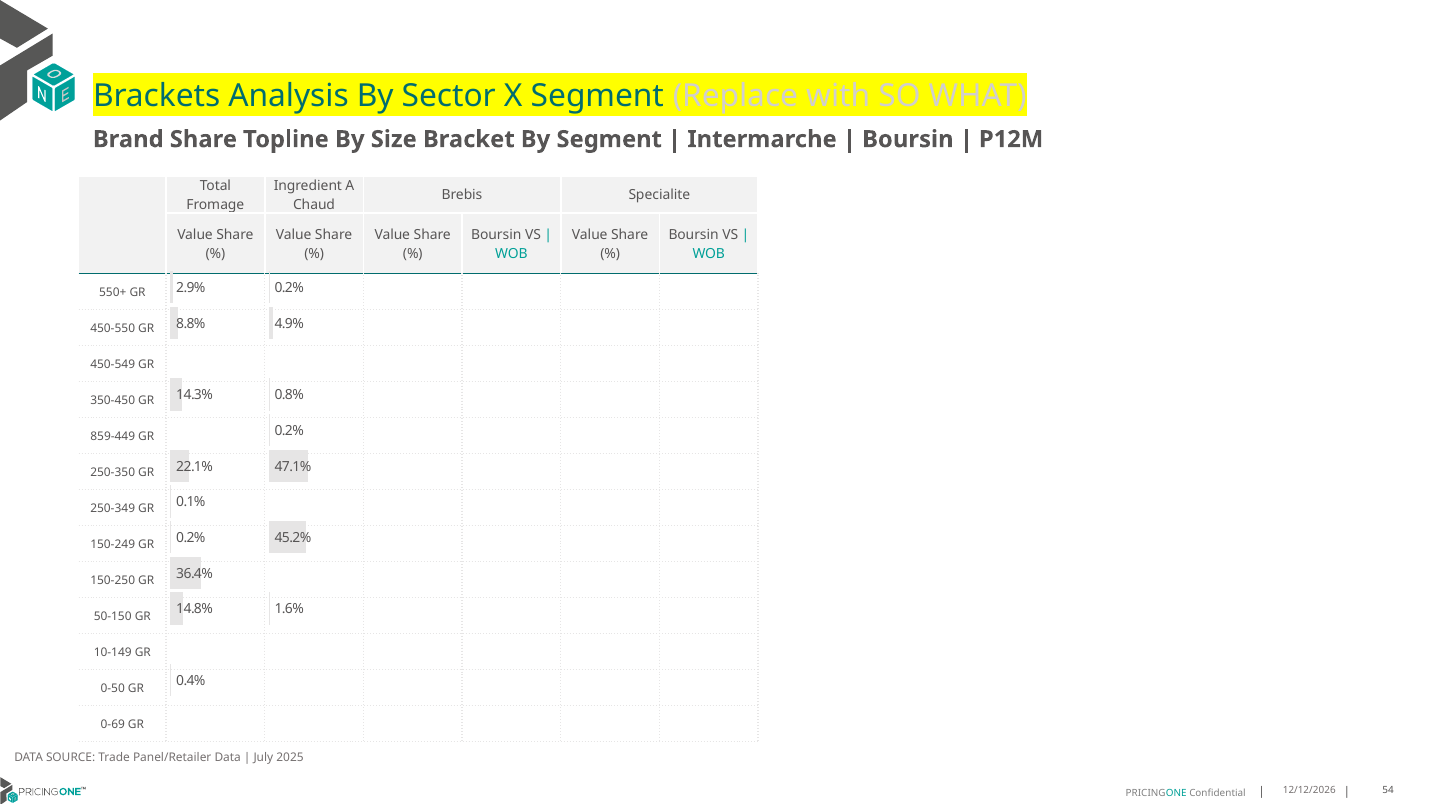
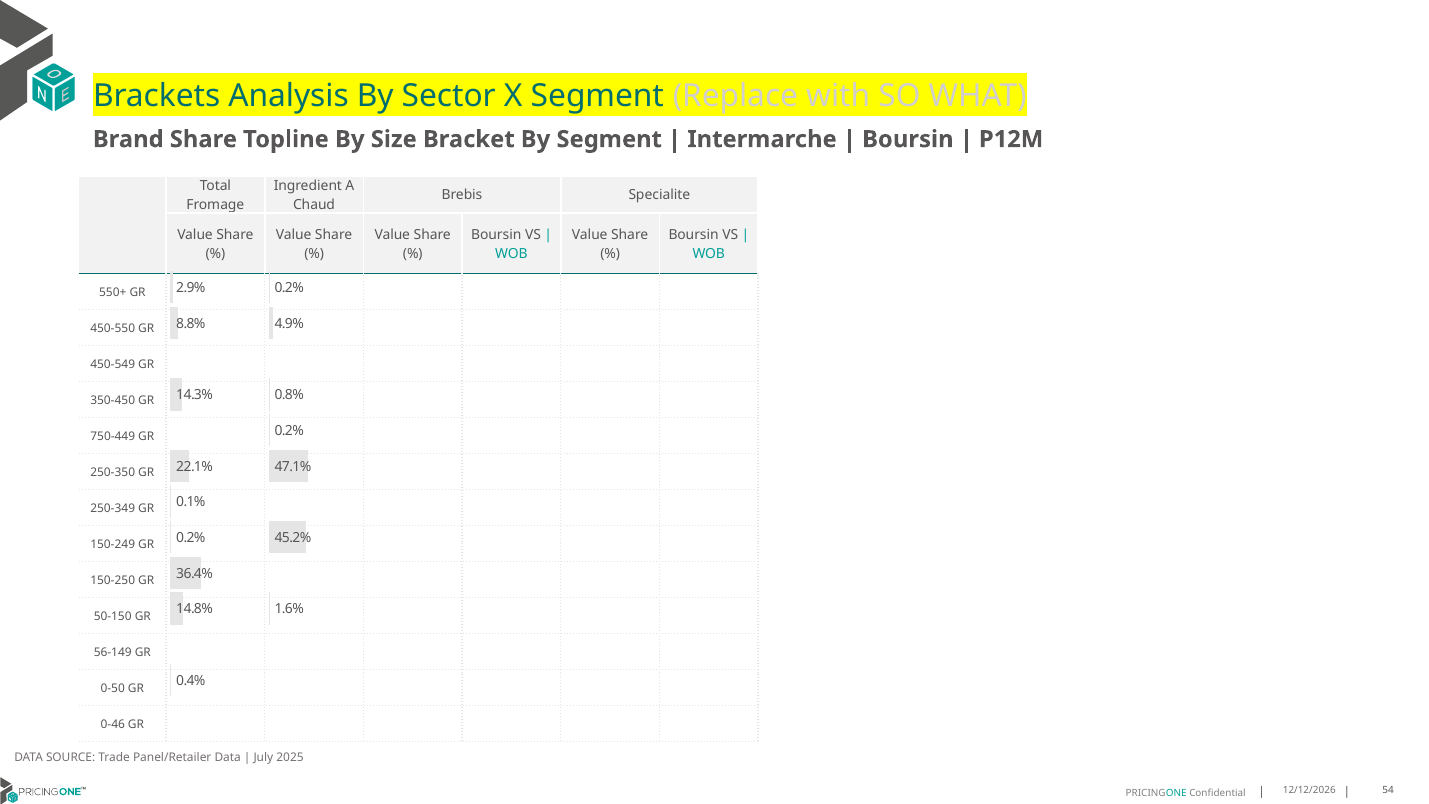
859-449: 859-449 -> 750-449
10-149: 10-149 -> 56-149
0-69: 0-69 -> 0-46
